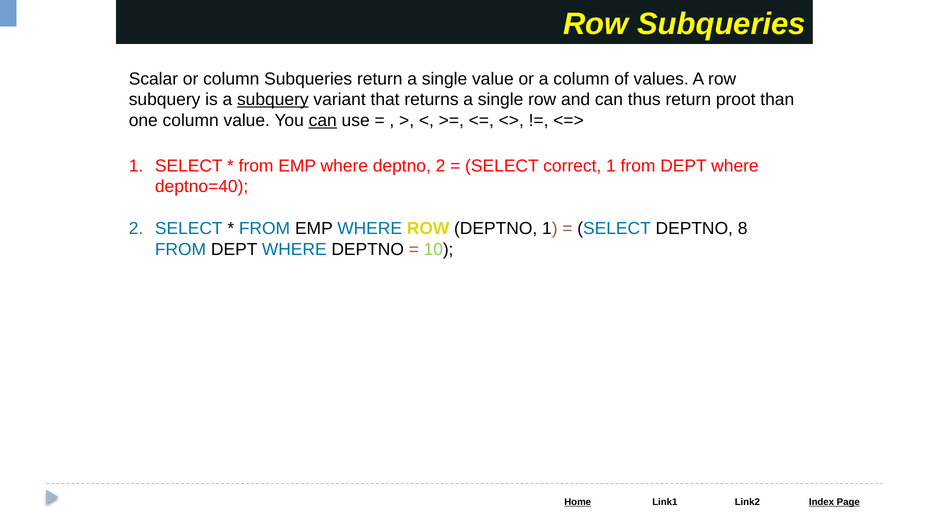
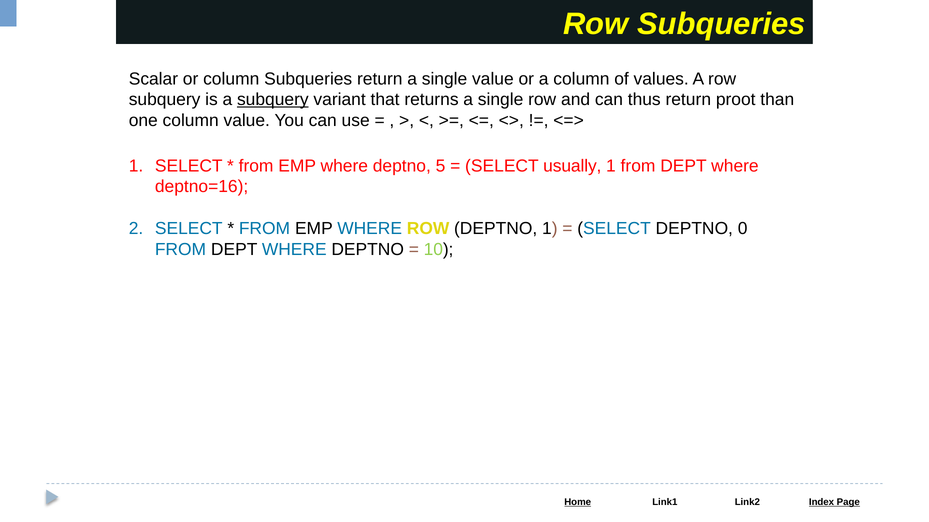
can at (323, 121) underline: present -> none
deptno 2: 2 -> 5
correct: correct -> usually
deptno=40: deptno=40 -> deptno=16
8: 8 -> 0
